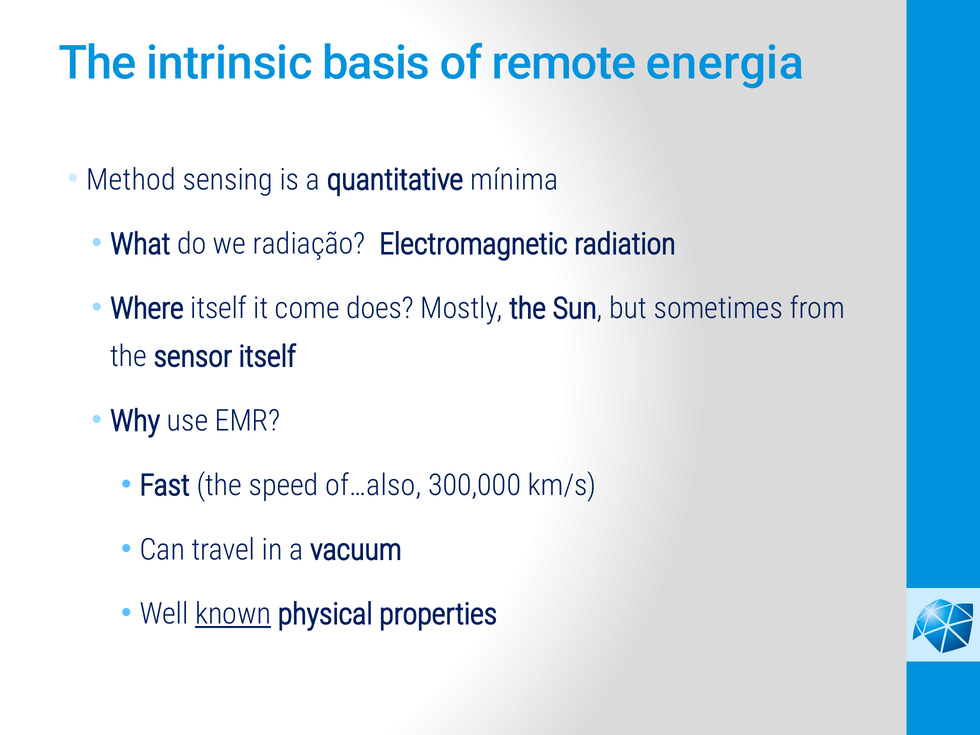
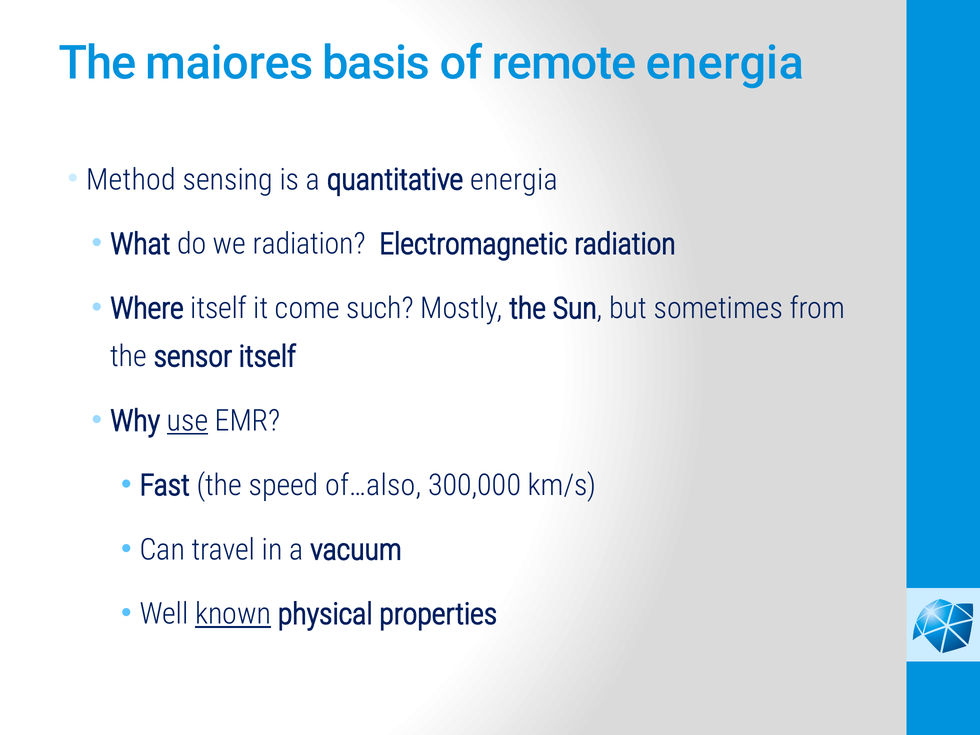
intrinsic: intrinsic -> maiores
quantitative mínima: mínima -> energia
we radiação: radiação -> radiation
does: does -> such
use underline: none -> present
